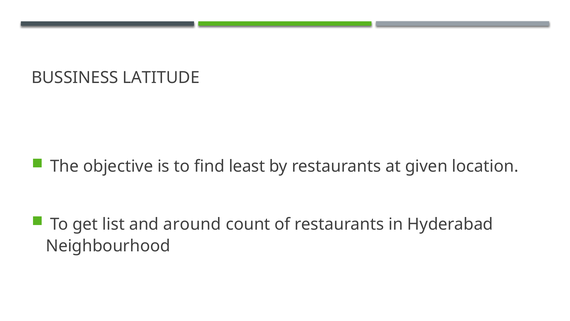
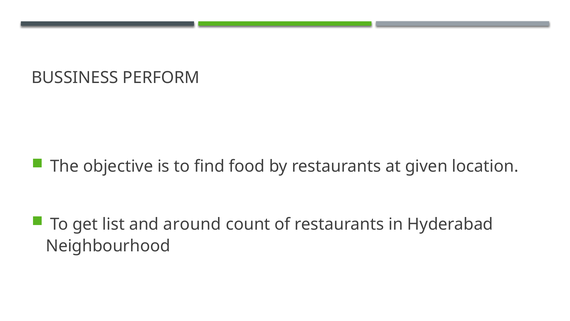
LATITUDE: LATITUDE -> PERFORM
least: least -> food
